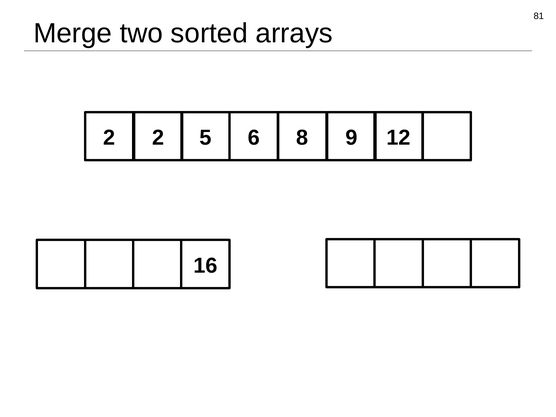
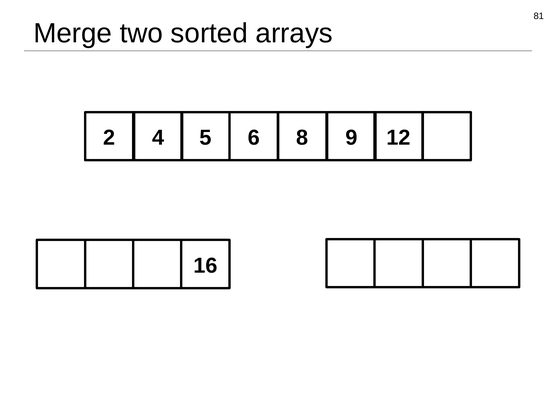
2 2: 2 -> 4
